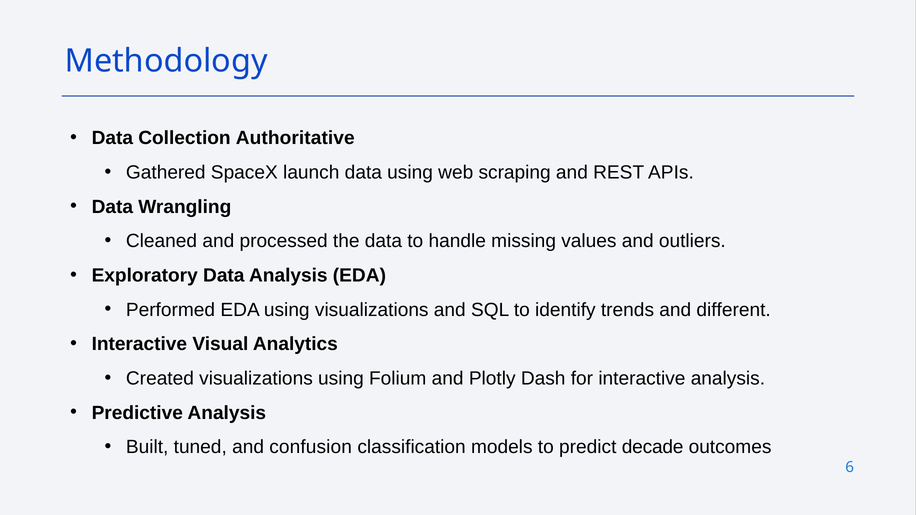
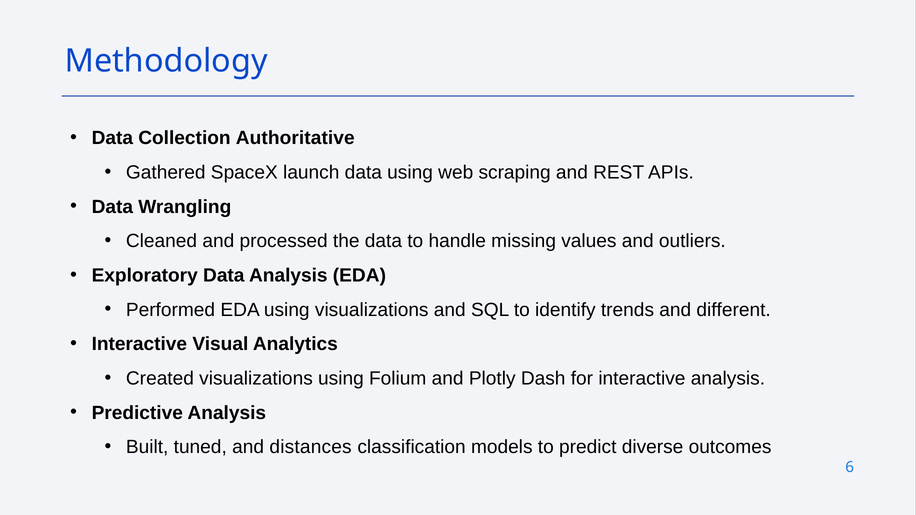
confusion: confusion -> distances
decade: decade -> diverse
